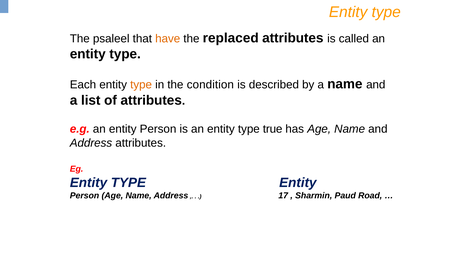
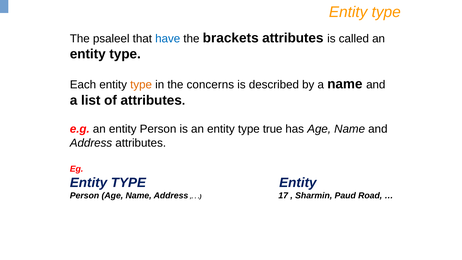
have colour: orange -> blue
replaced: replaced -> brackets
condition: condition -> concerns
